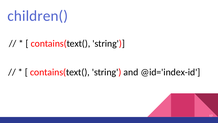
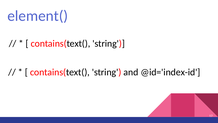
children(: children( -> element(
